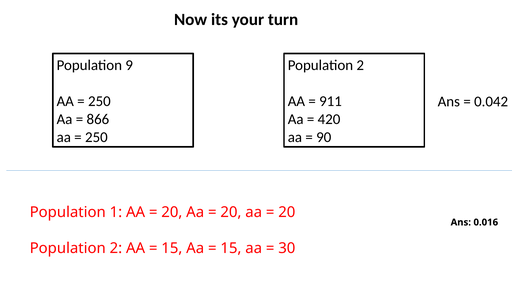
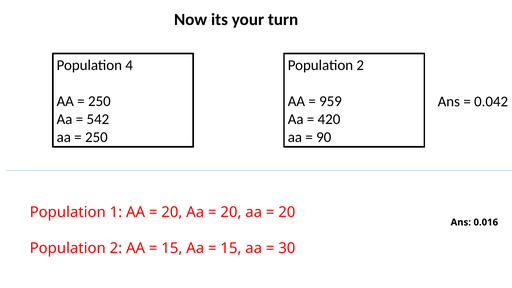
9: 9 -> 4
911: 911 -> 959
866: 866 -> 542
